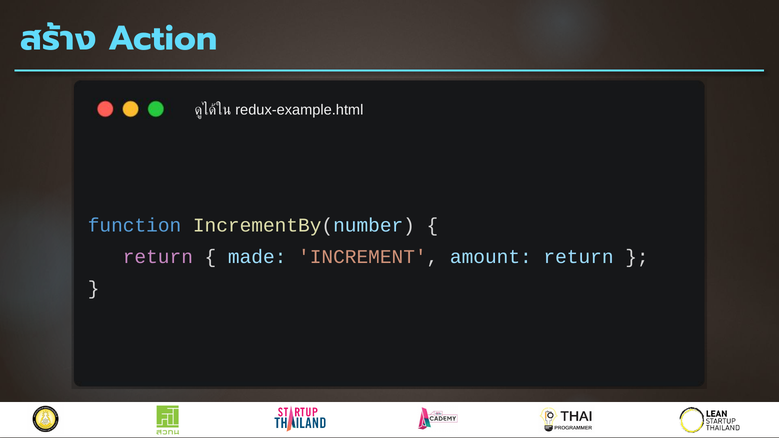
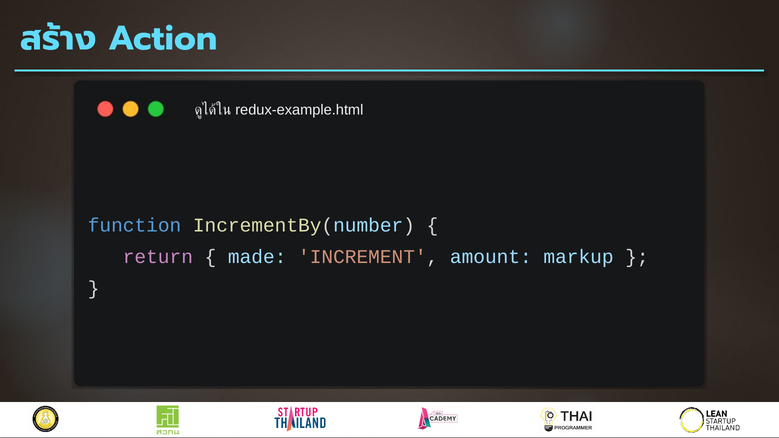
amount return: return -> markup
